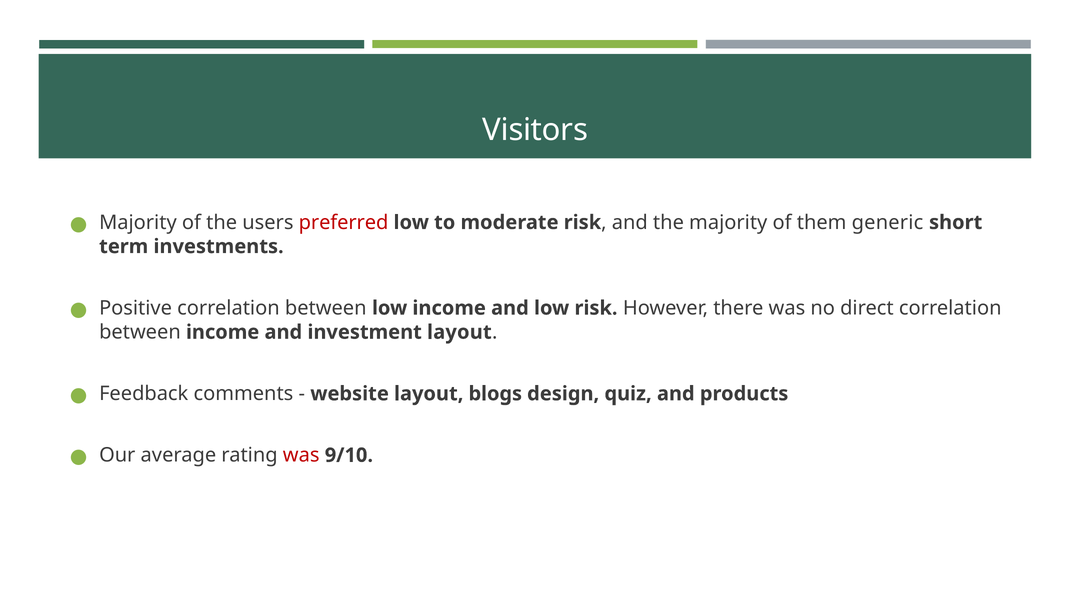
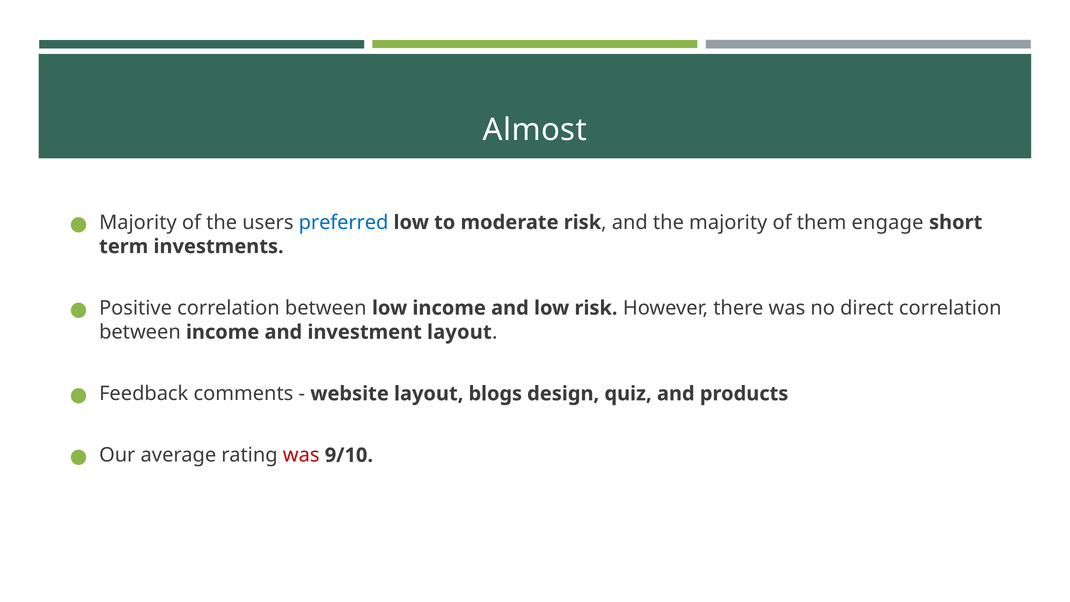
Visitors: Visitors -> Almost
preferred colour: red -> blue
generic: generic -> engage
